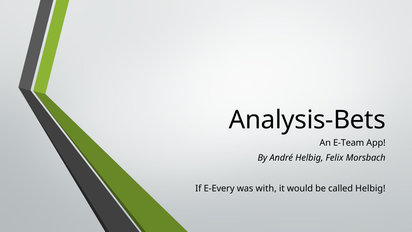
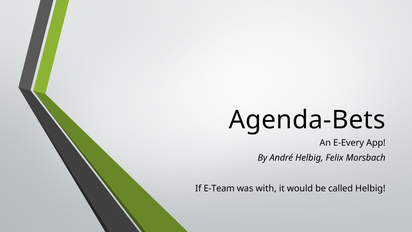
Analysis-Bets: Analysis-Bets -> Agenda-Bets
E-Team: E-Team -> E-Every
E-Every: E-Every -> E-Team
